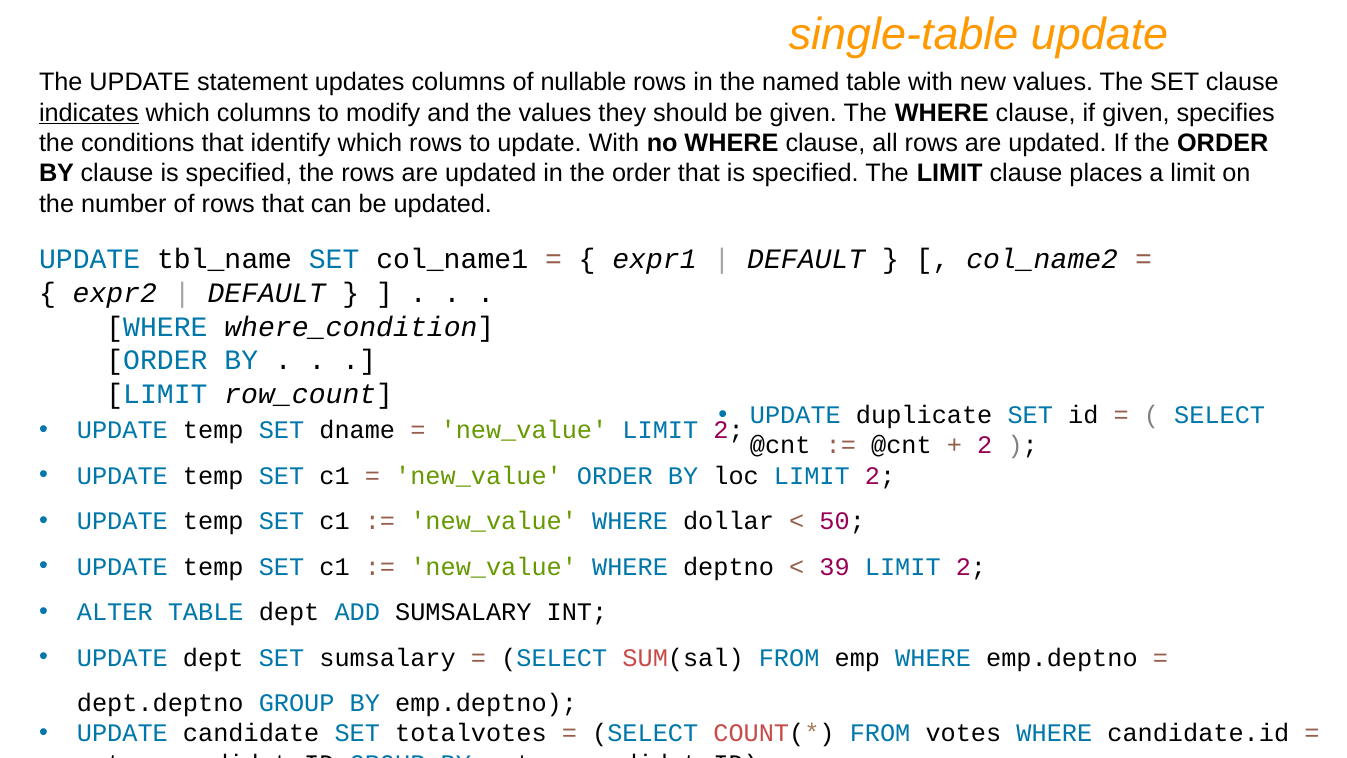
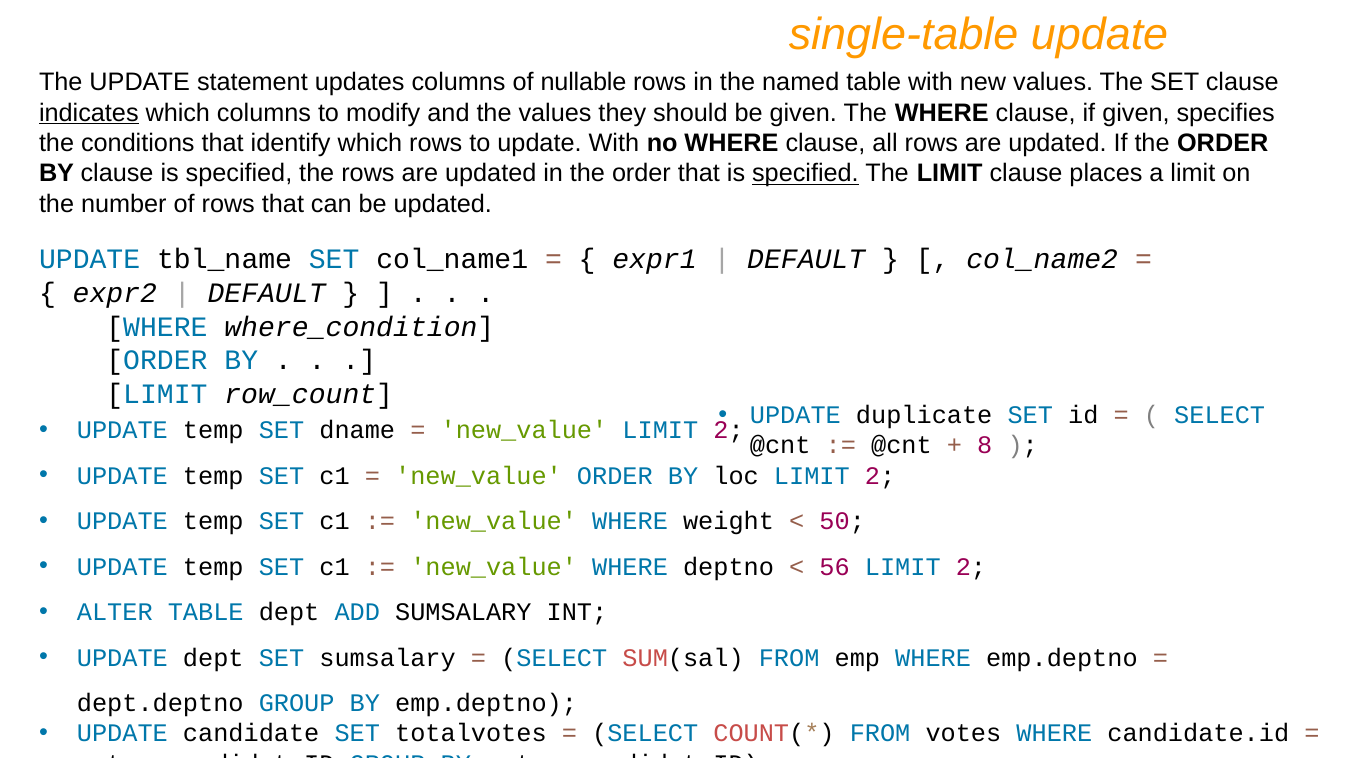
specified at (805, 173) underline: none -> present
2 at (985, 445): 2 -> 8
dollar: dollar -> weight
39: 39 -> 56
